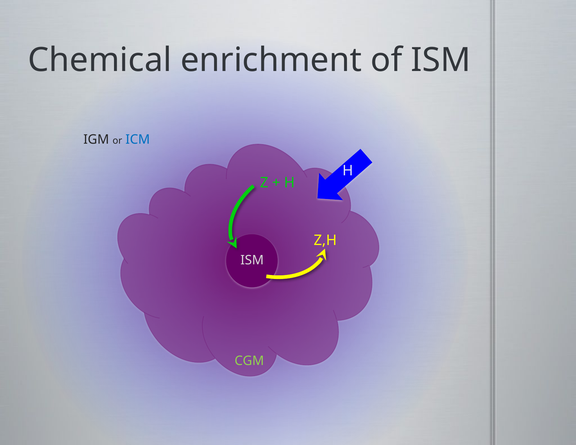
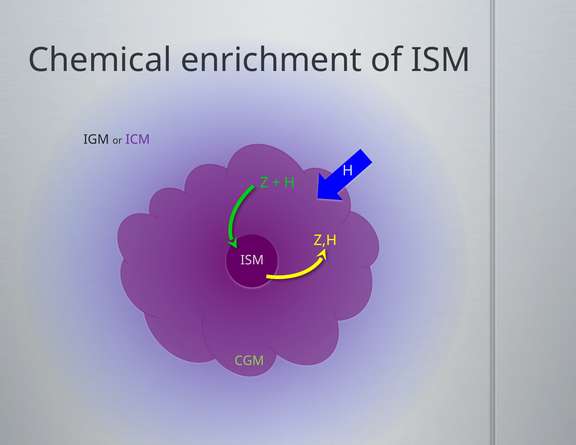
ICM colour: blue -> purple
